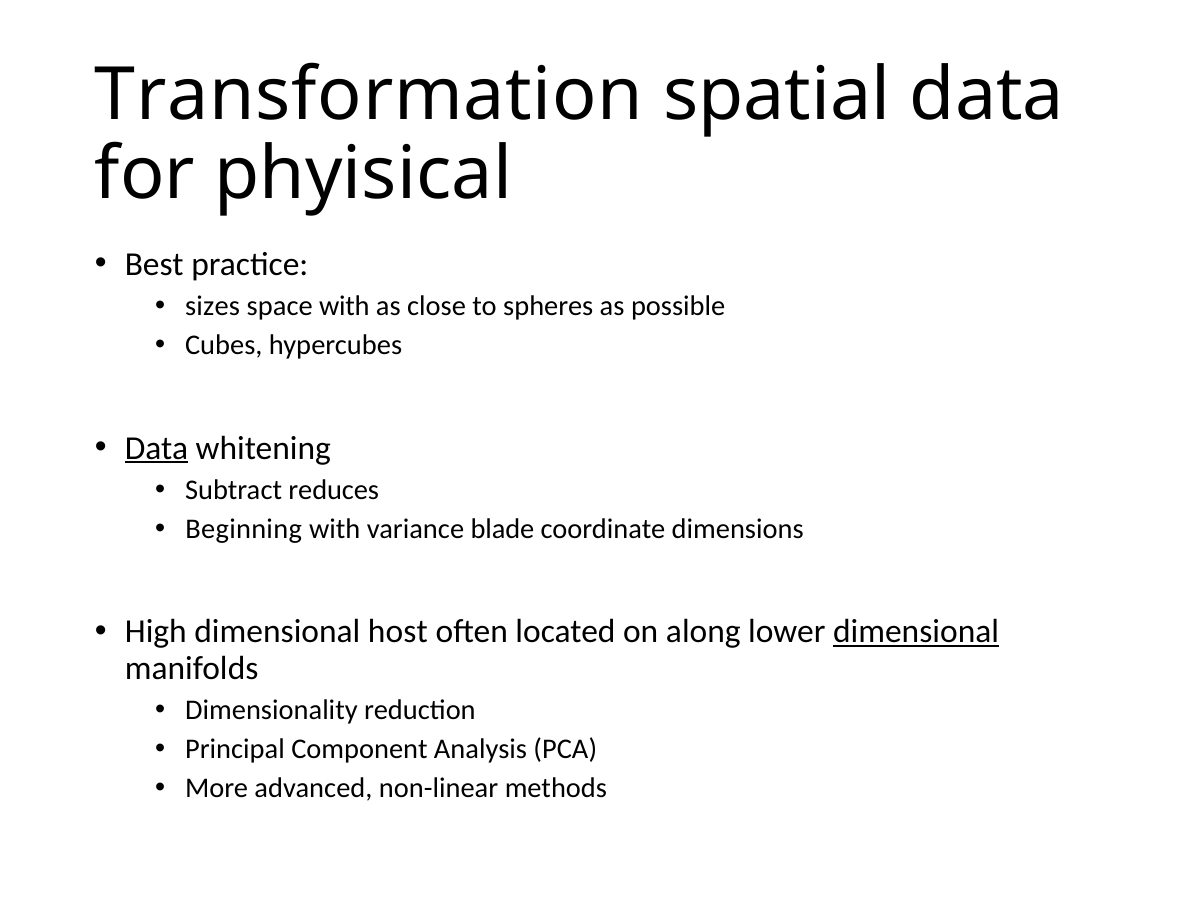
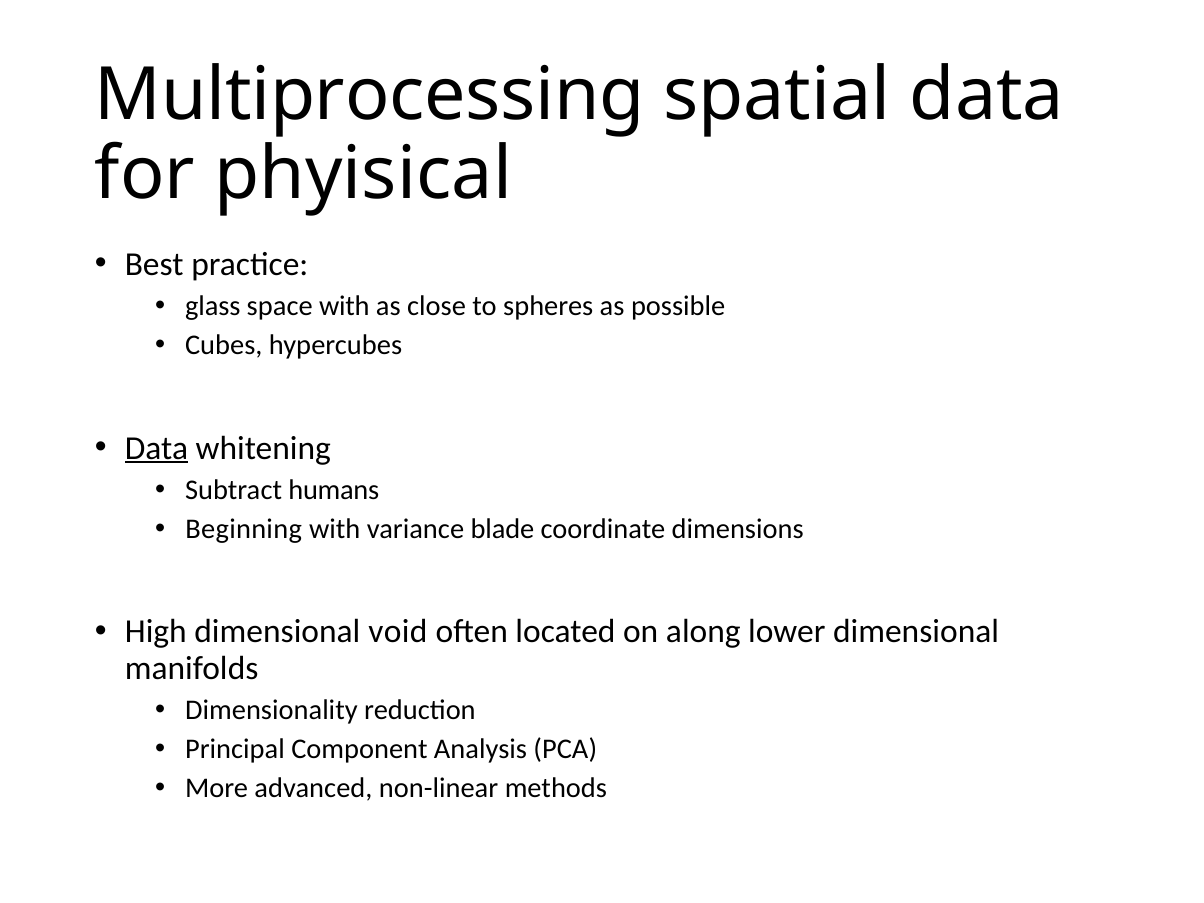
Transformation: Transformation -> Multiprocessing
sizes: sizes -> glass
reduces: reduces -> humans
host: host -> void
dimensional at (916, 632) underline: present -> none
